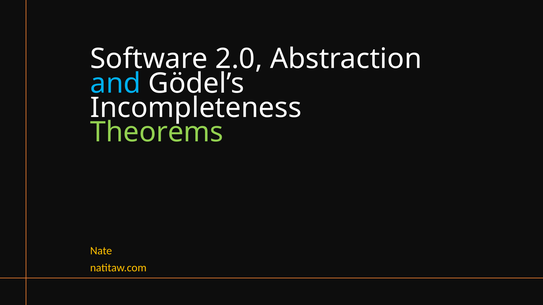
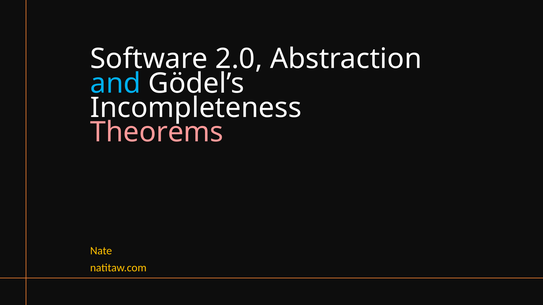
Theorems colour: light green -> pink
